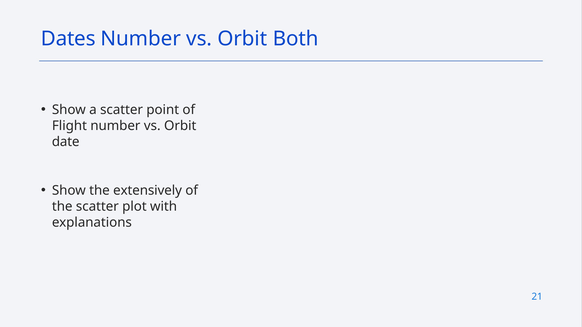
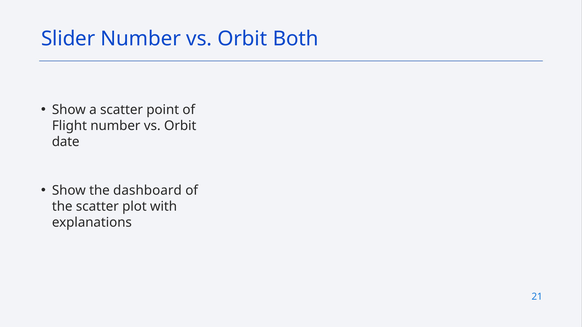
Dates: Dates -> Slider
extensively: extensively -> dashboard
